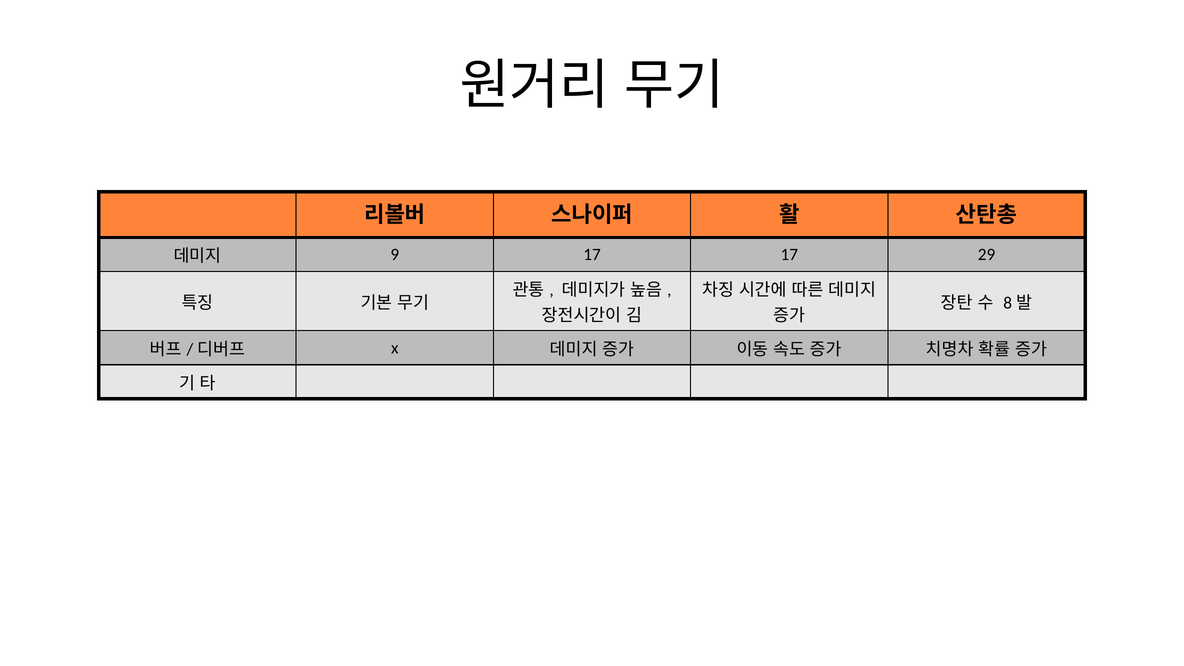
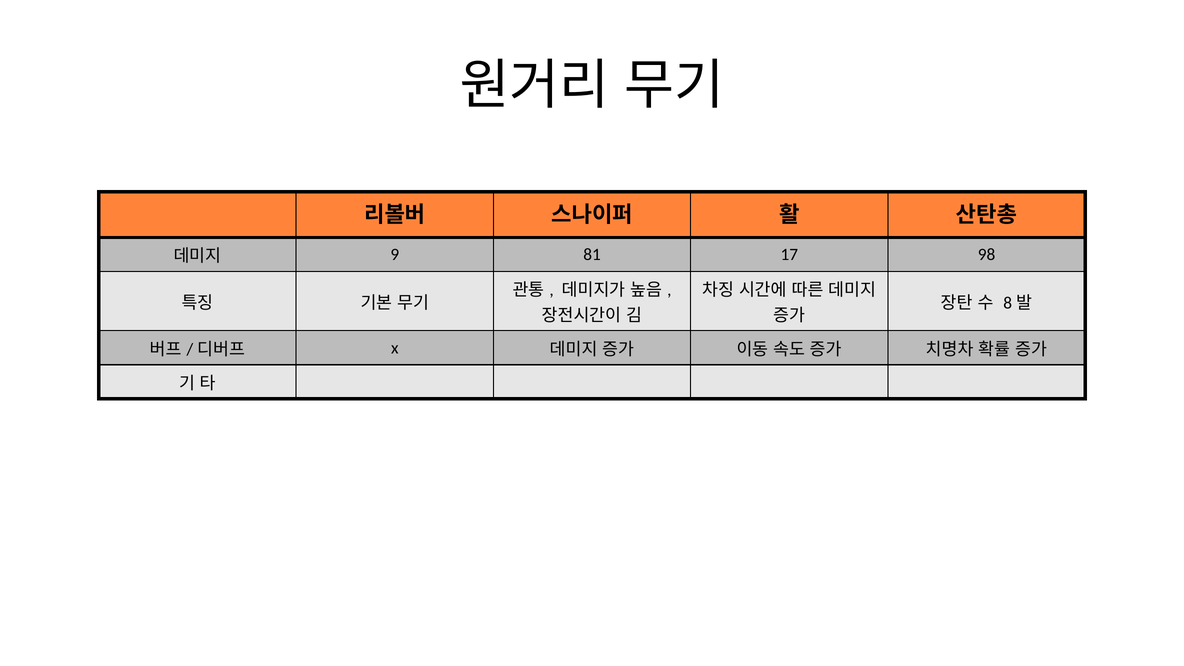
9 17: 17 -> 81
29: 29 -> 98
